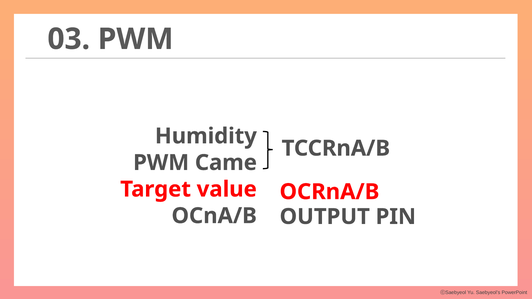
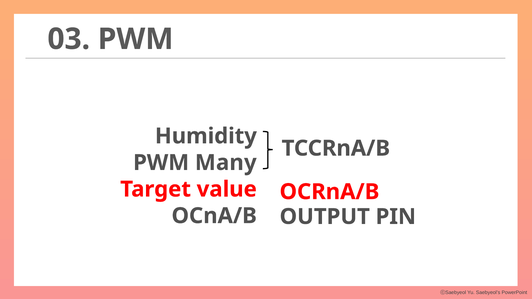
Came: Came -> Many
